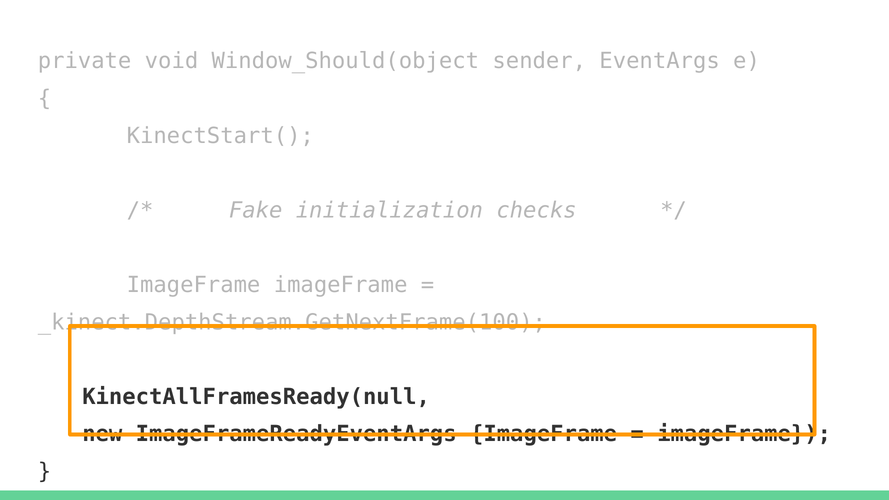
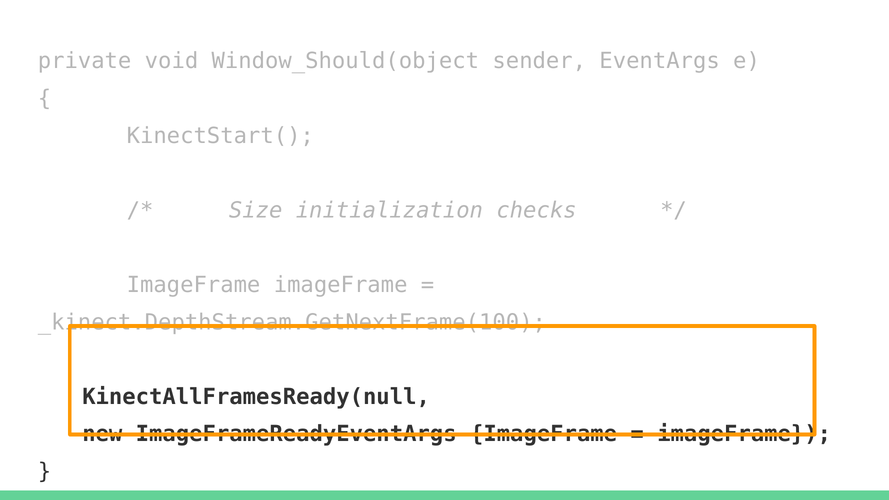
Fake: Fake -> Size
